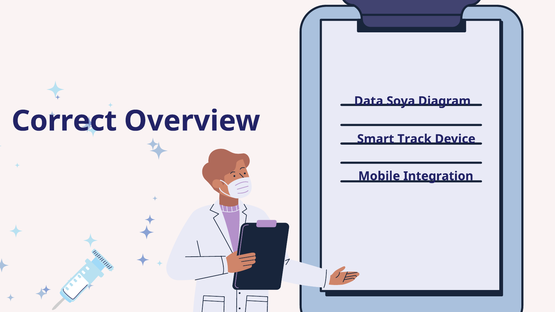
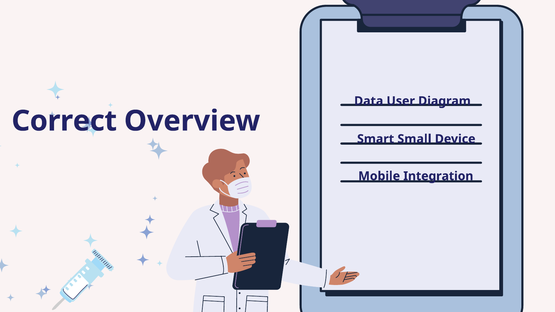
Soya: Soya -> User
Track: Track -> Small
